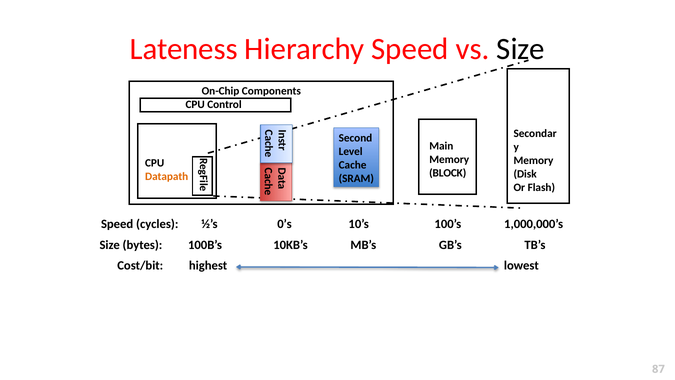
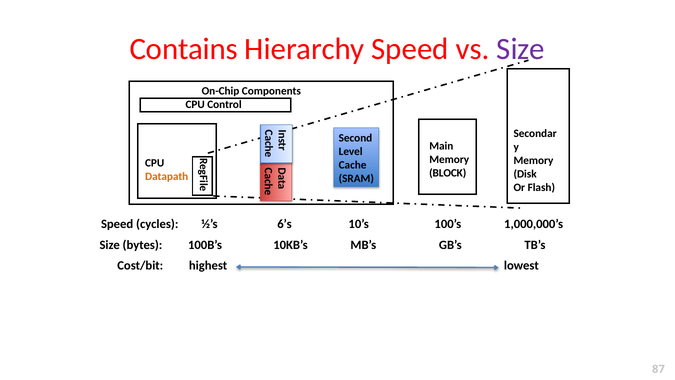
Lateness: Lateness -> Contains
Size at (521, 49) colour: black -> purple
0’s: 0’s -> 6’s
